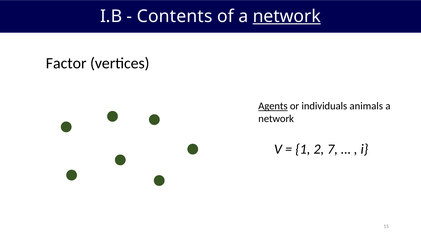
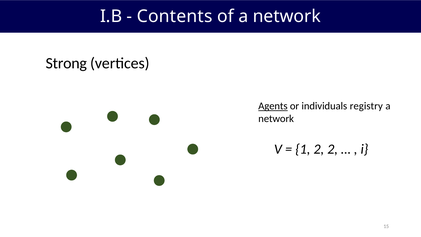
network at (287, 16) underline: present -> none
Factor: Factor -> Strong
animals: animals -> registry
2 7: 7 -> 2
